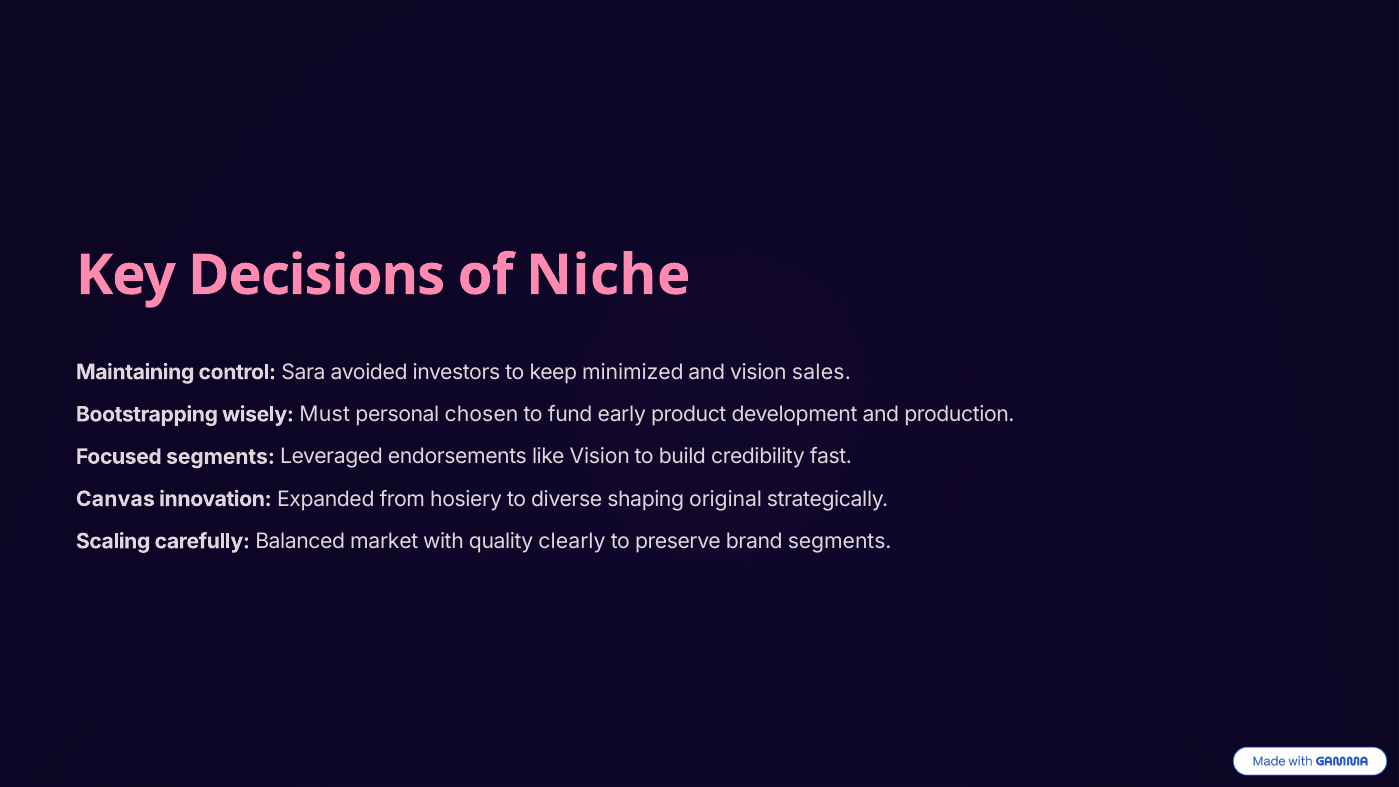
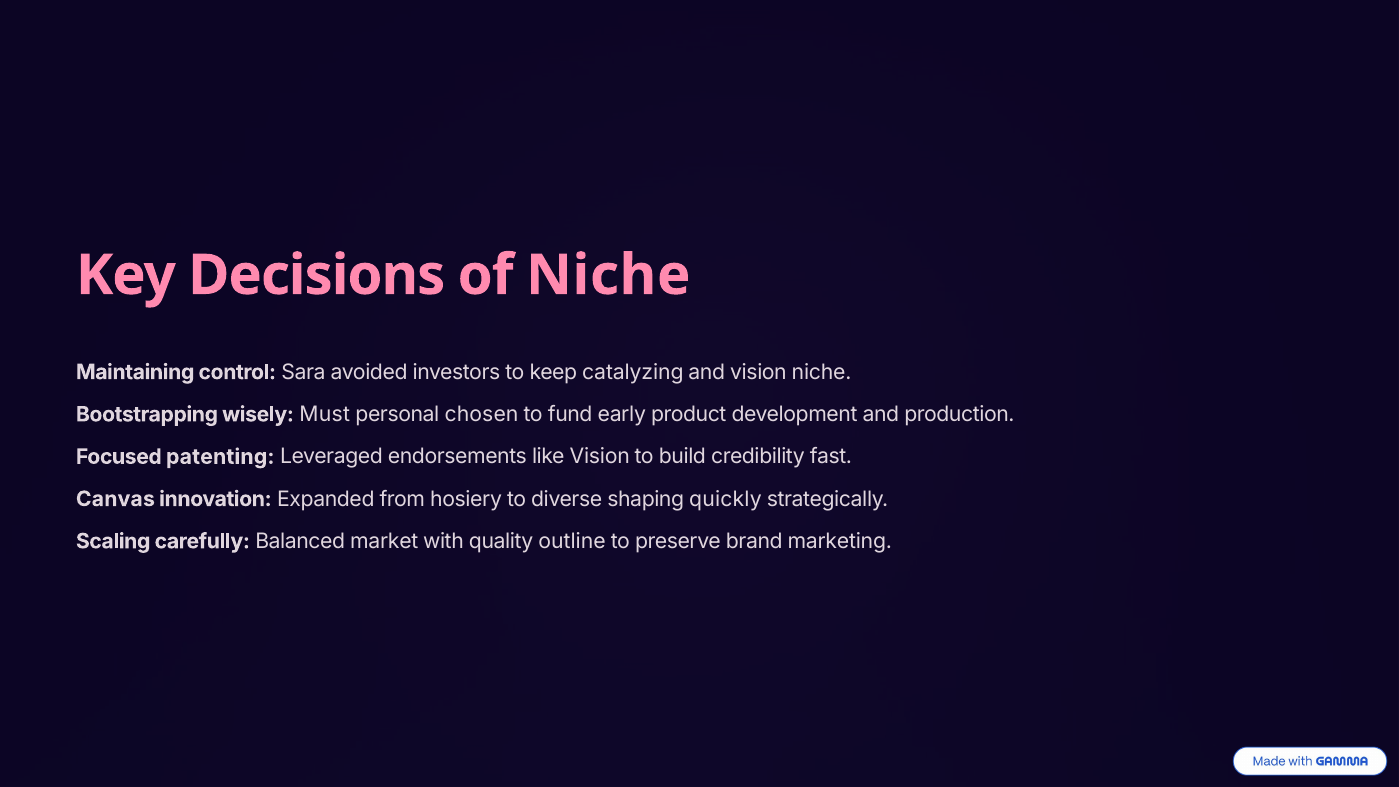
minimized: minimized -> catalyzing
vision sales: sales -> niche
Focused segments: segments -> patenting
original: original -> quickly
clearly: clearly -> outline
brand segments: segments -> marketing
